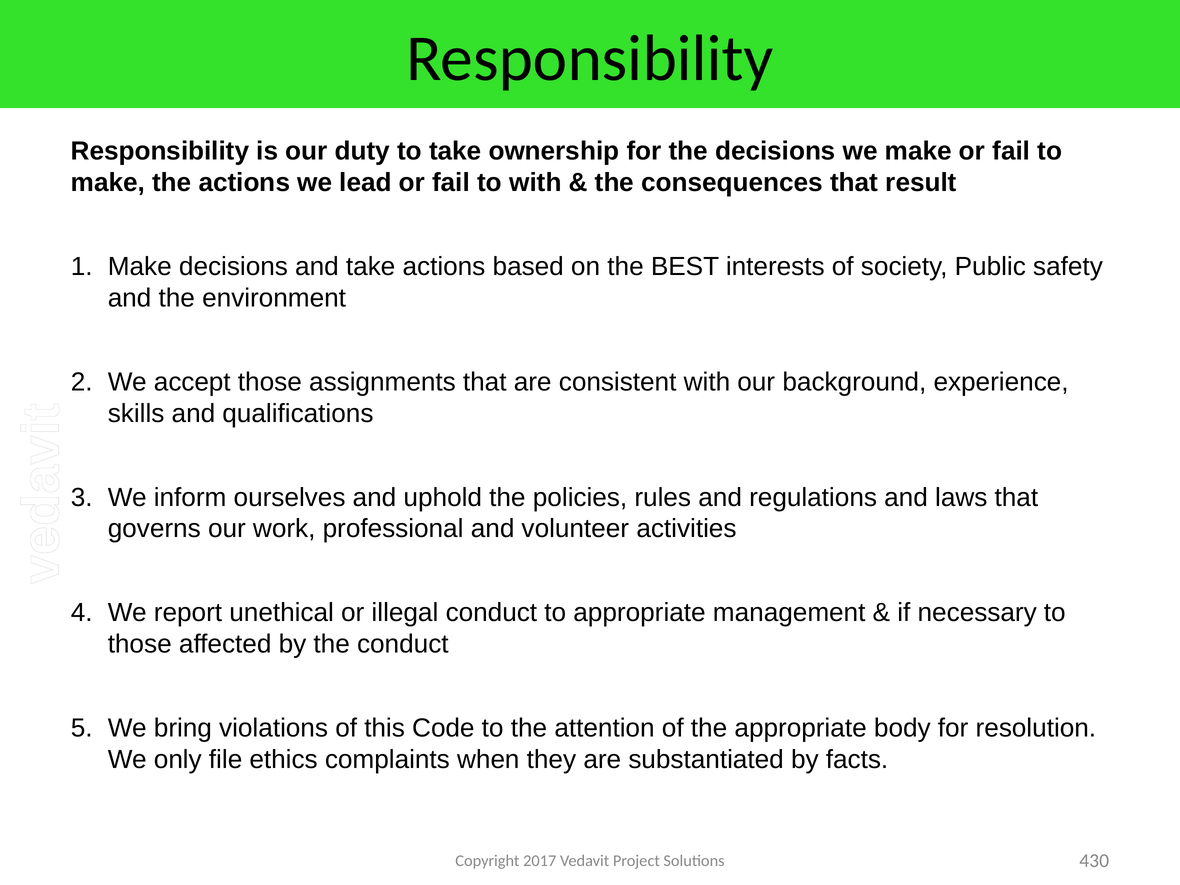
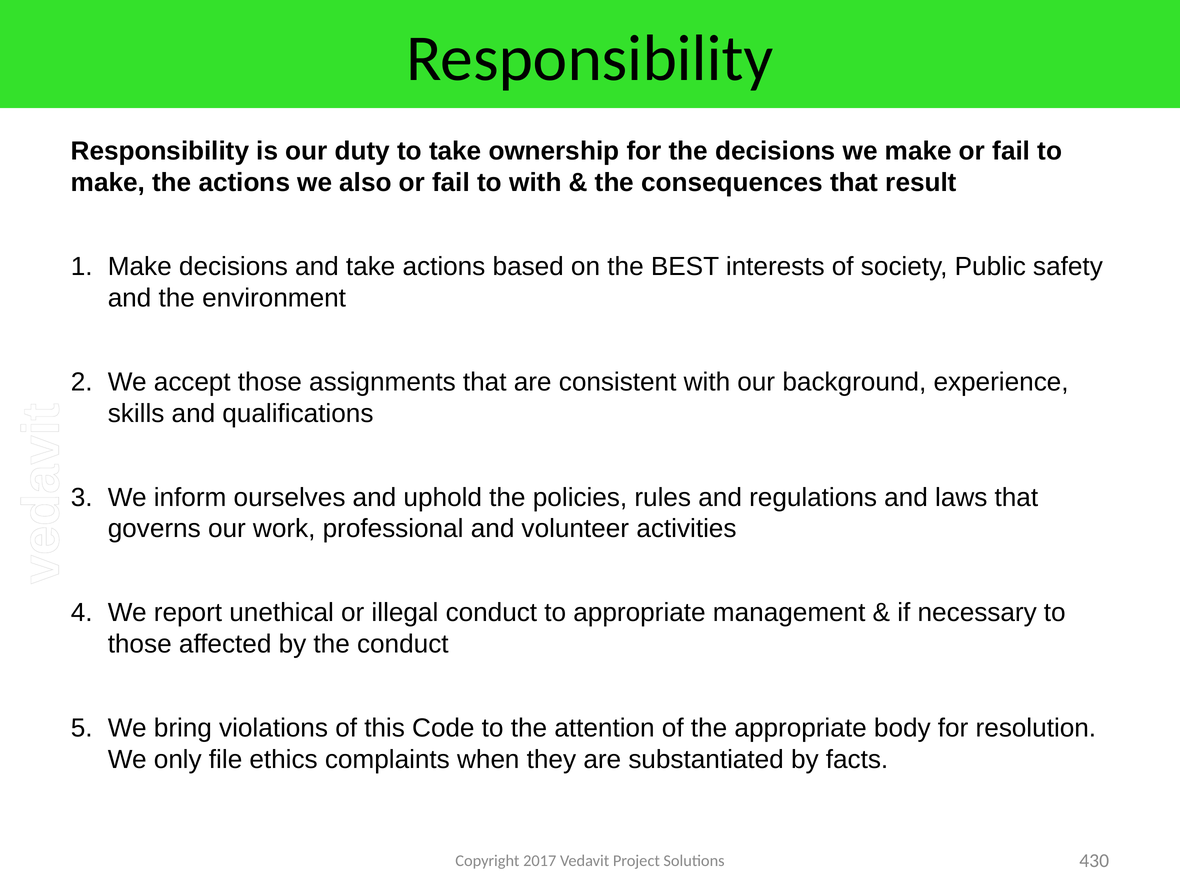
lead: lead -> also
